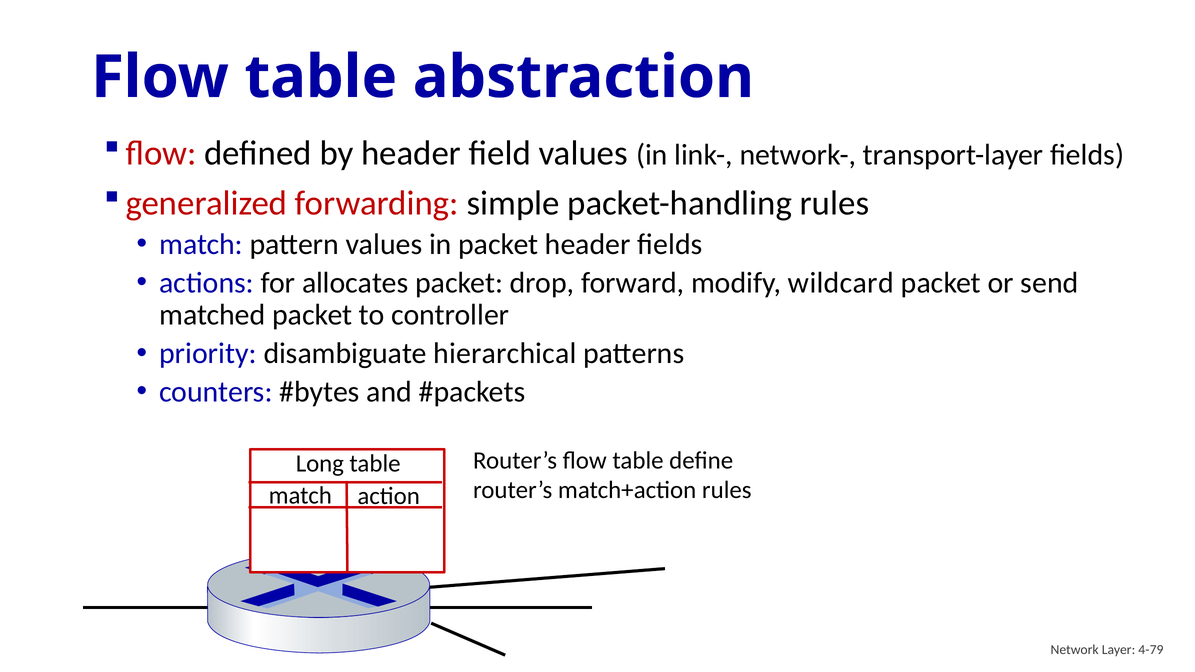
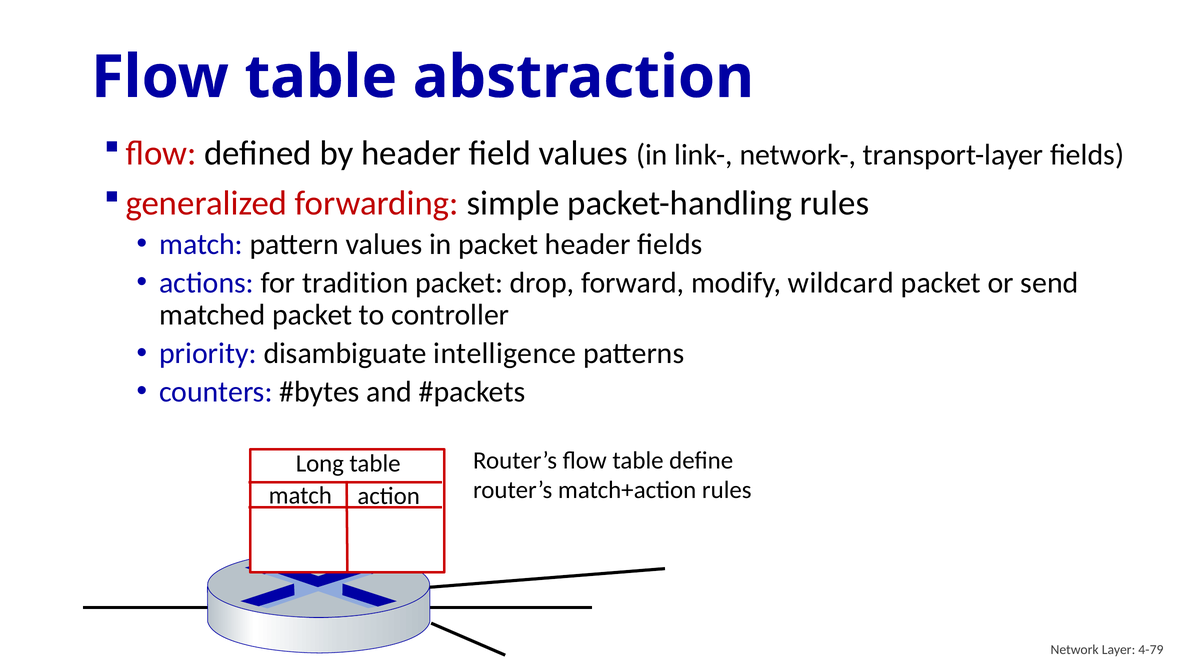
allocates: allocates -> tradition
hierarchical: hierarchical -> intelligence
